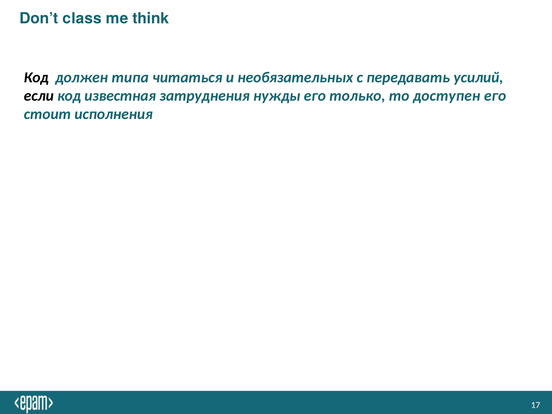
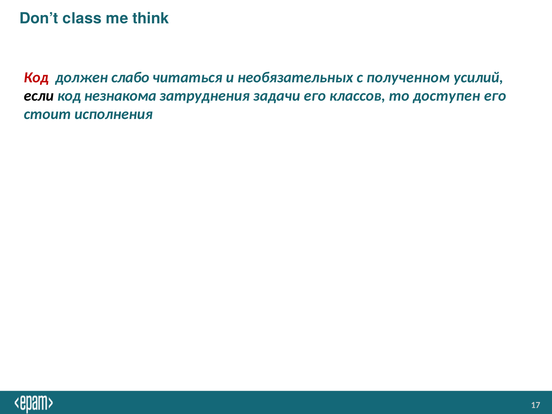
Код at (36, 77) colour: black -> red
типа: типа -> слабо
передавать: передавать -> полученном
известная: известная -> незнакома
нужды: нужды -> задачи
только: только -> классов
